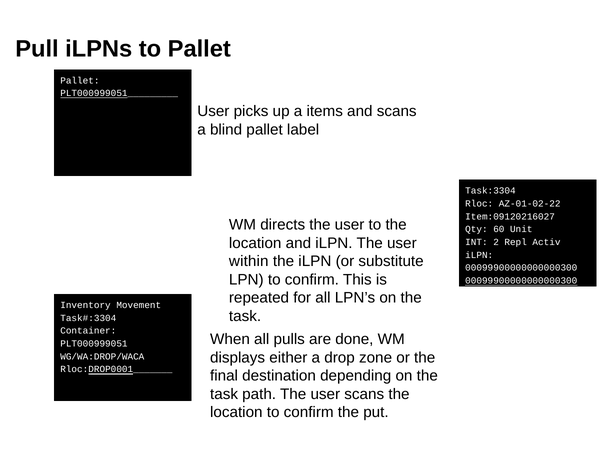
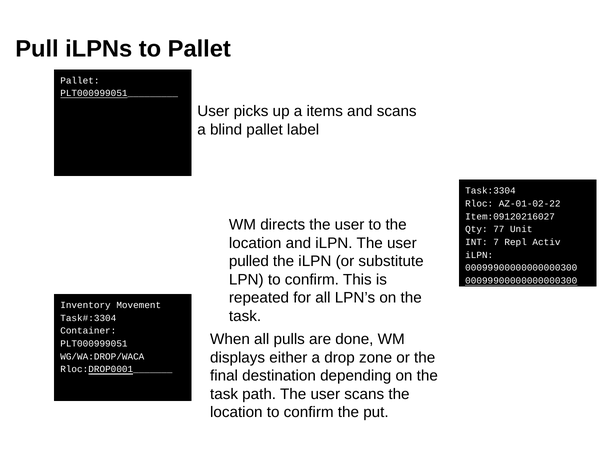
60: 60 -> 77
2: 2 -> 7
within: within -> pulled
